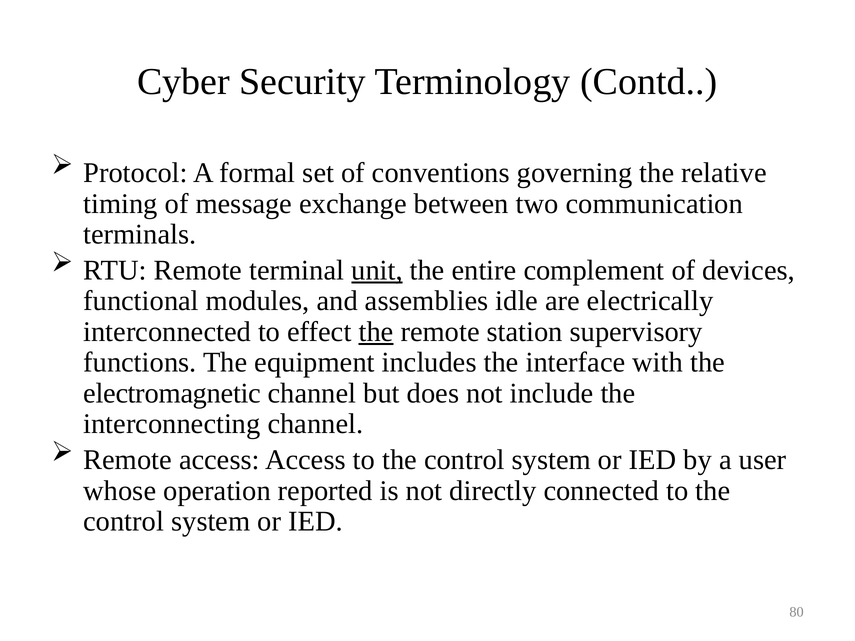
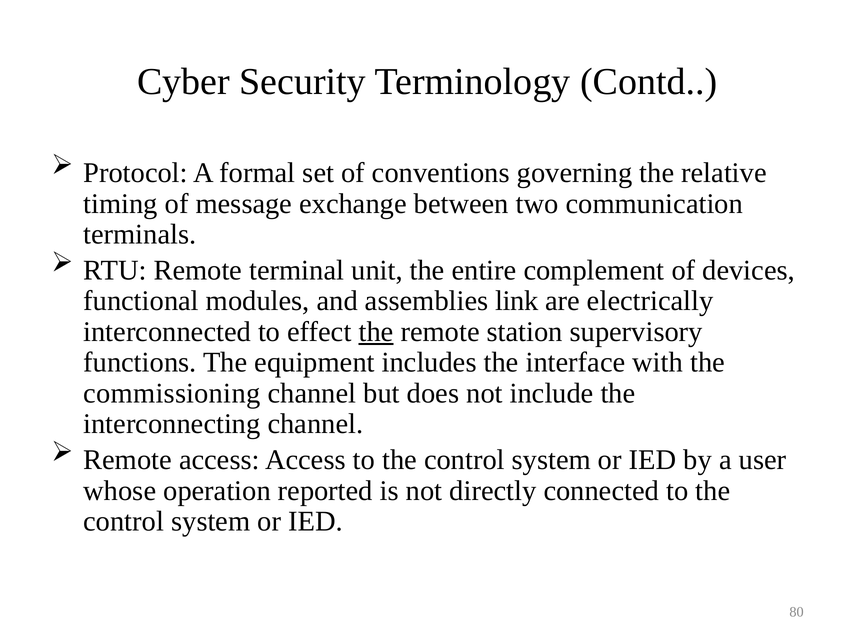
unit underline: present -> none
idle: idle -> link
electromagnetic: electromagnetic -> commissioning
